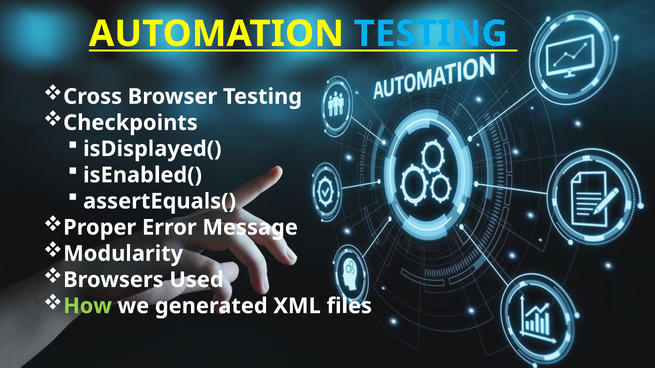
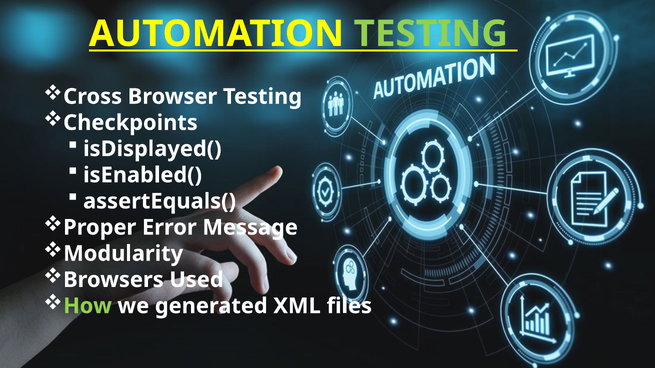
TESTING at (431, 34) colour: light blue -> light green
